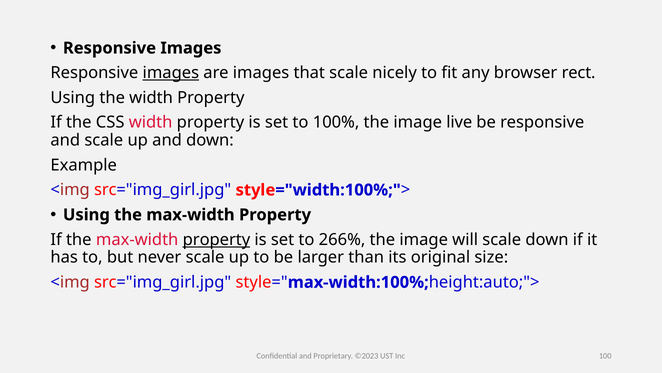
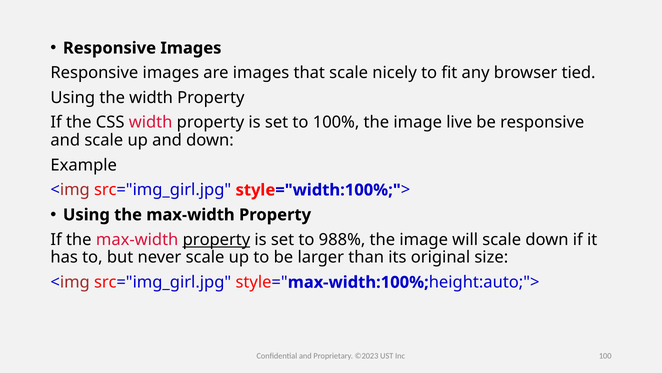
images at (171, 73) underline: present -> none
rect: rect -> tied
266%: 266% -> 988%
